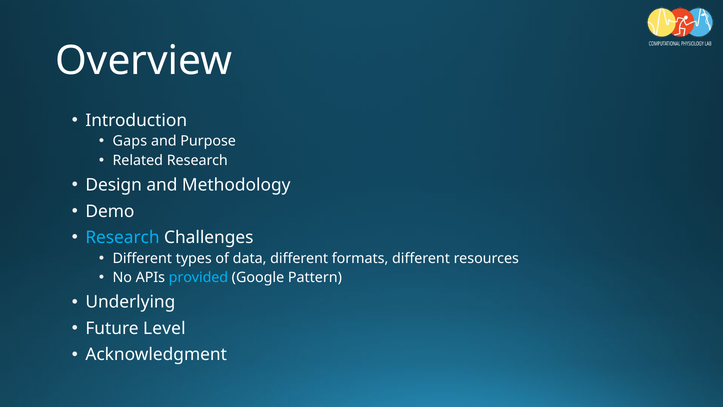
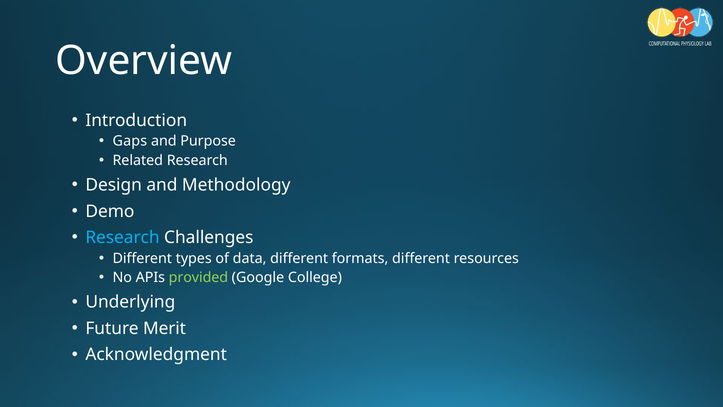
provided colour: light blue -> light green
Pattern: Pattern -> College
Level: Level -> Merit
